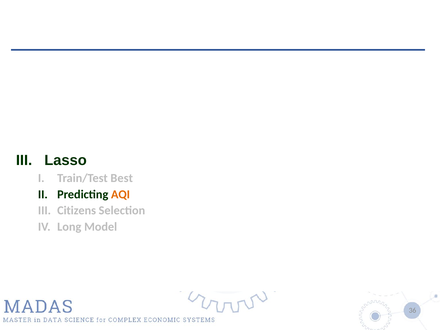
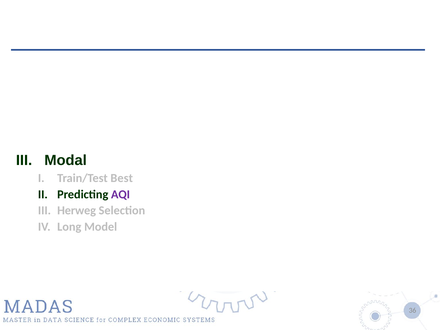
Lasso: Lasso -> Modal
AQI colour: orange -> purple
Citizens: Citizens -> Herweg
